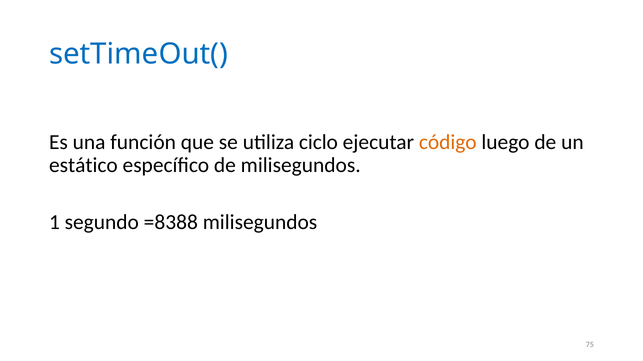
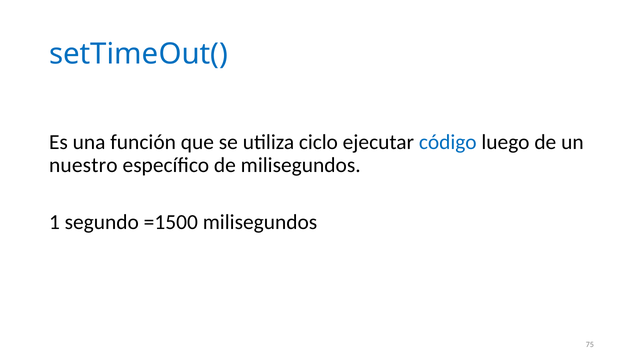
código colour: orange -> blue
estático: estático -> nuestro
=8388: =8388 -> =1500
